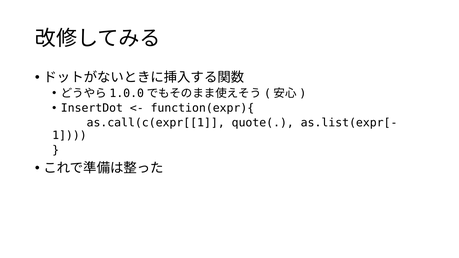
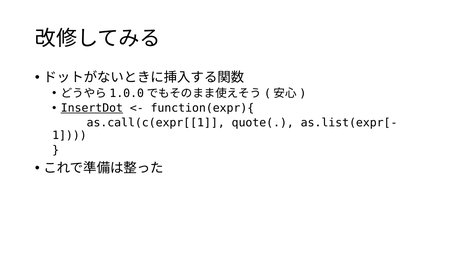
InsertDot underline: none -> present
